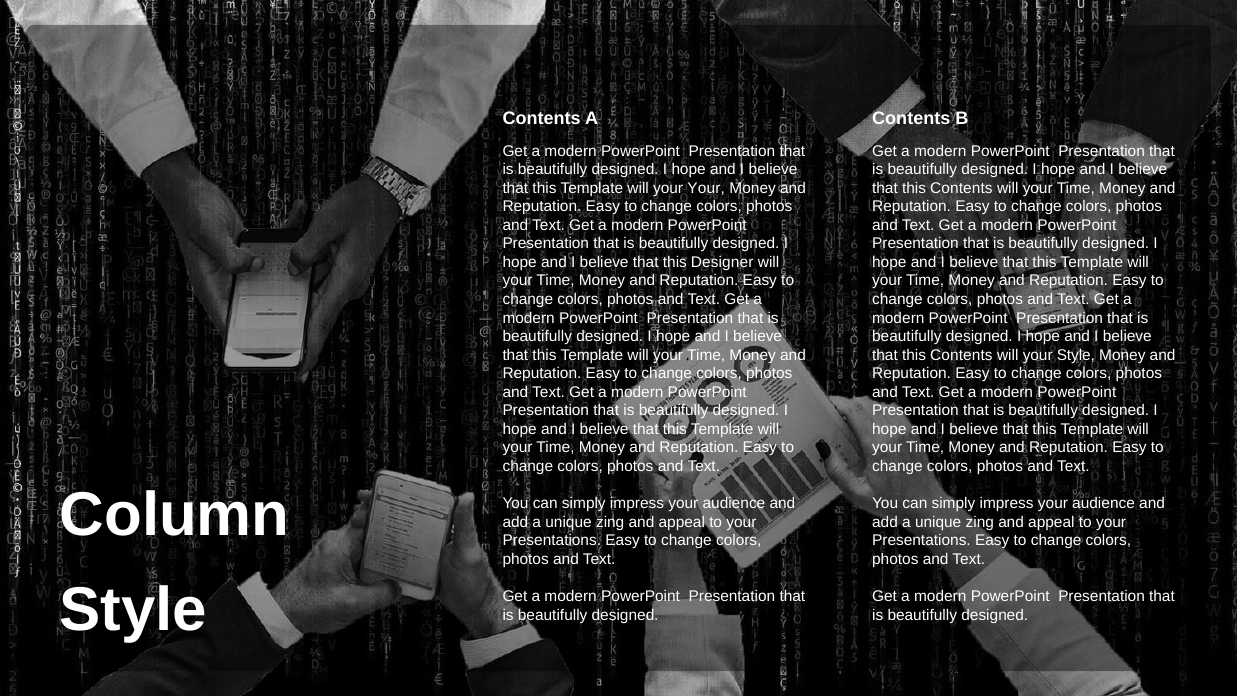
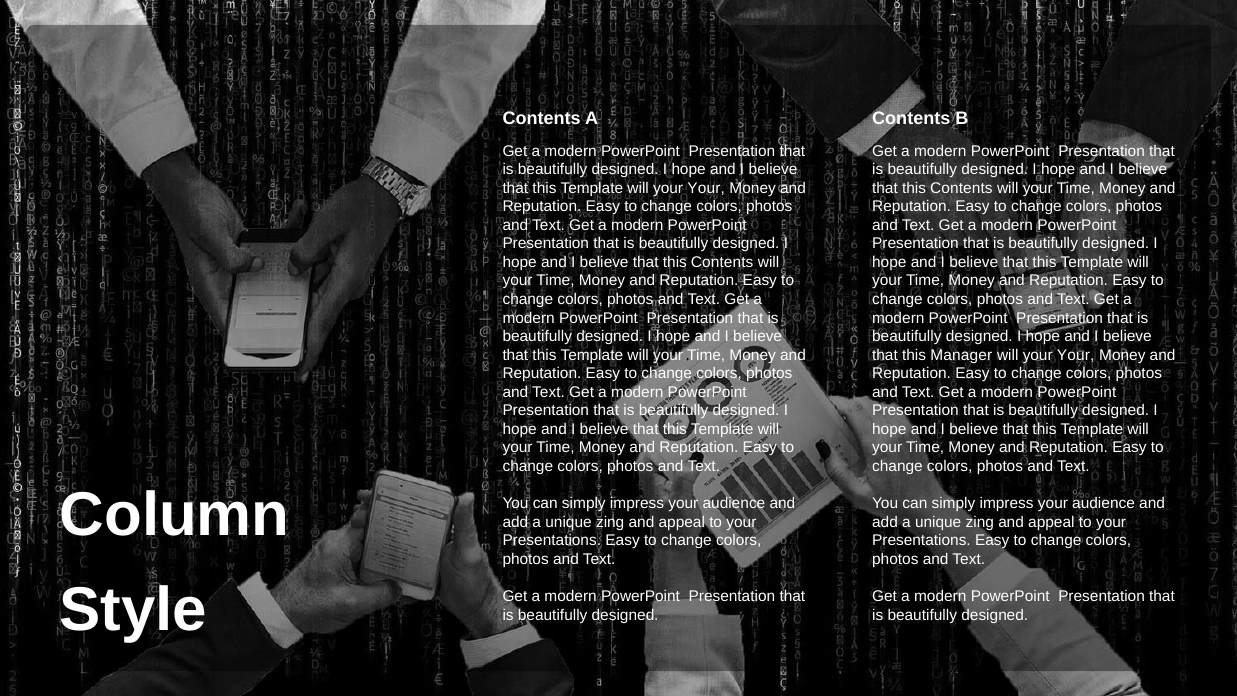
Designer at (722, 262): Designer -> Contents
Contents at (961, 355): Contents -> Manager
Style at (1076, 355): Style -> Your
